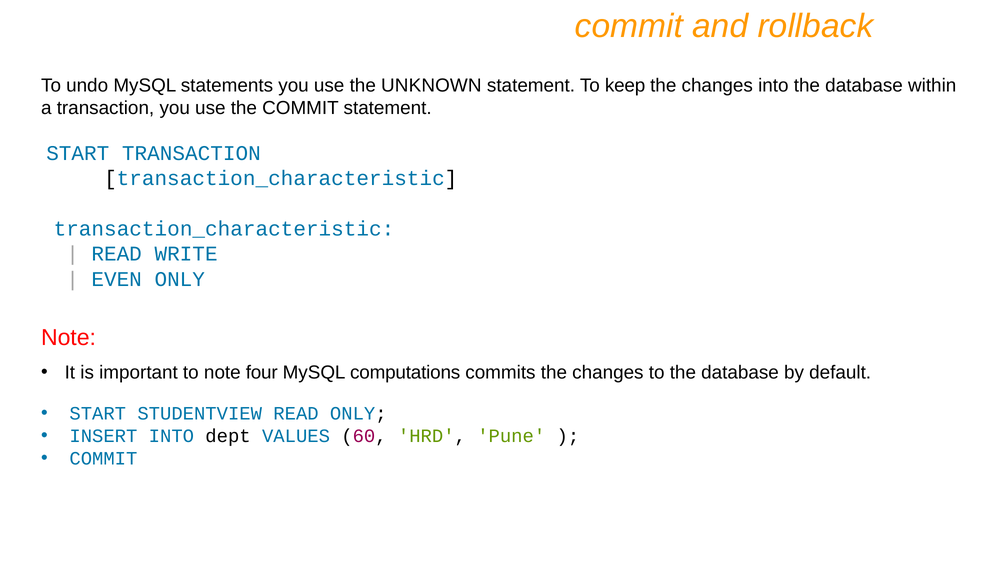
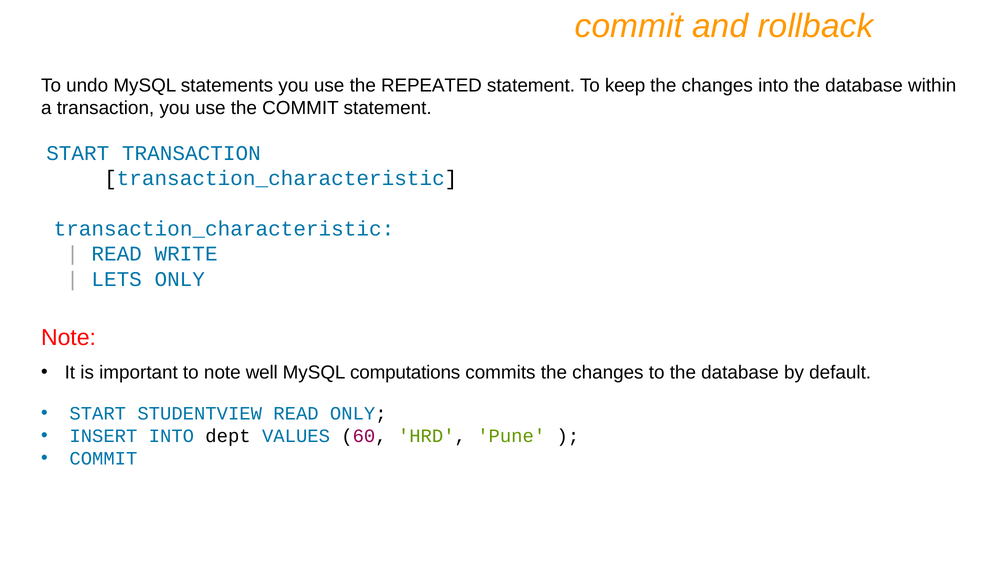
UNKNOWN: UNKNOWN -> REPEATED
EVEN: EVEN -> LETS
four: four -> well
